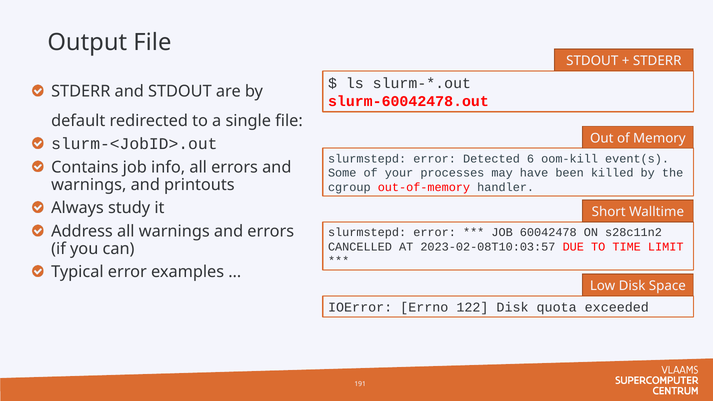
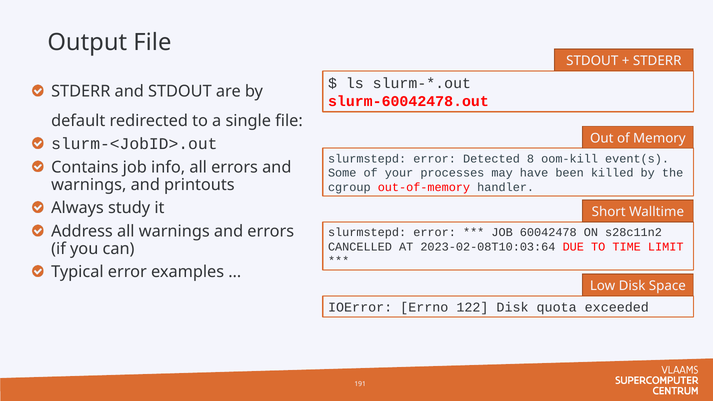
6: 6 -> 8
2023-02-08T10:03:57: 2023-02-08T10:03:57 -> 2023-02-08T10:03:64
